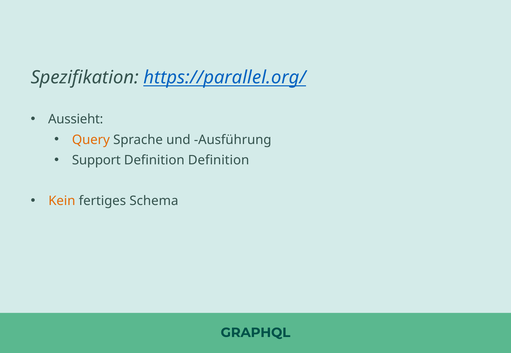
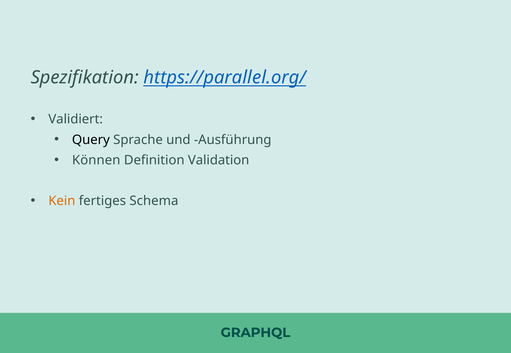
Aussieht: Aussieht -> Validiert
Query colour: orange -> black
Support: Support -> Können
Definition Definition: Definition -> Validation
